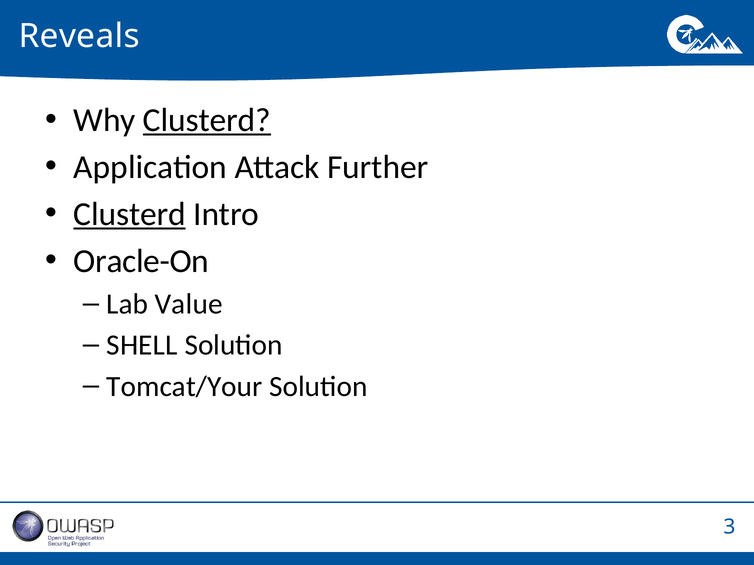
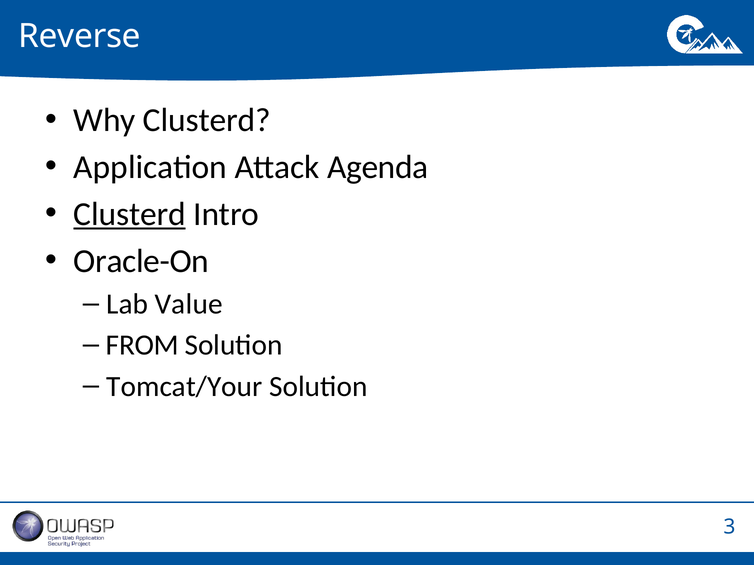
Reveals: Reveals -> Reverse
Clusterd at (207, 120) underline: present -> none
Further: Further -> Agenda
SHELL: SHELL -> FROM
